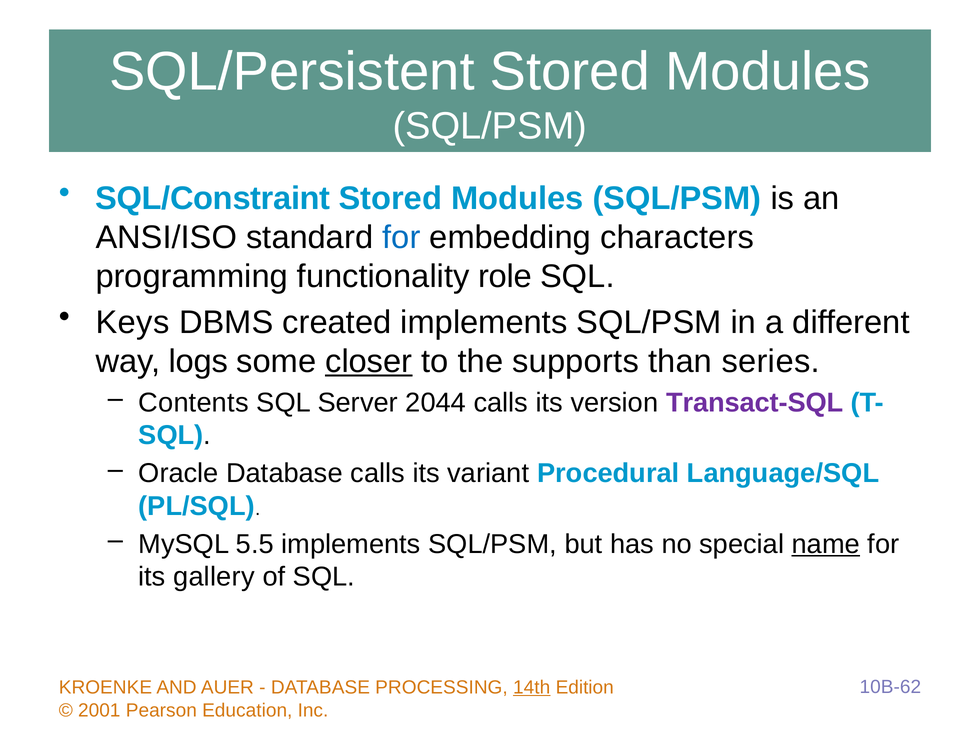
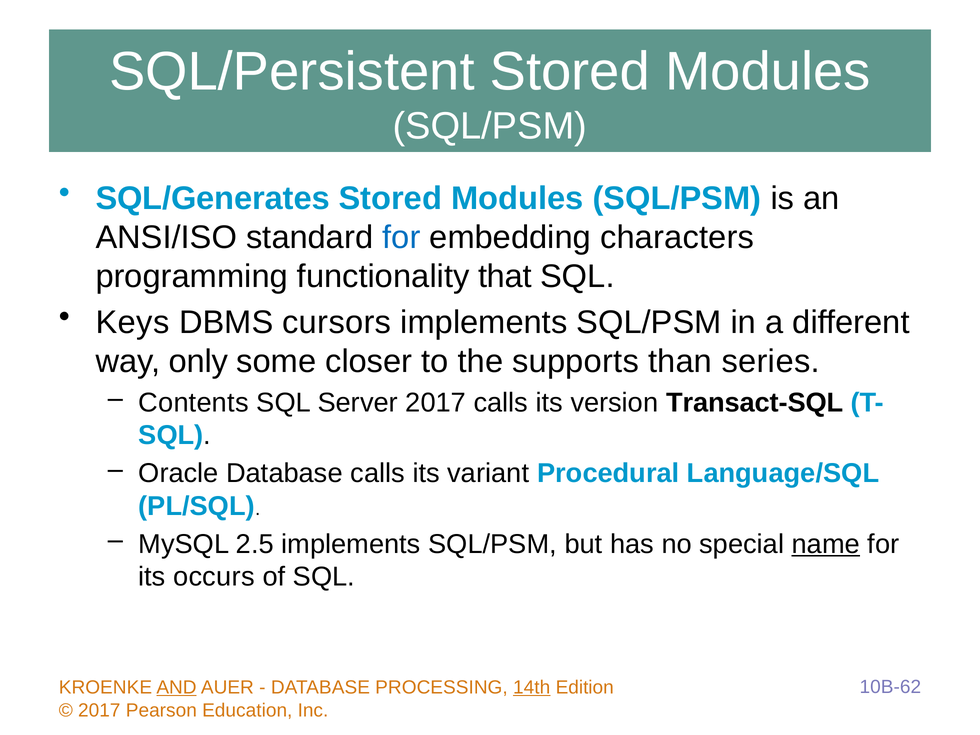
SQL/Constraint: SQL/Constraint -> SQL/Generates
role: role -> that
created: created -> cursors
logs: logs -> only
closer underline: present -> none
Server 2044: 2044 -> 2017
Transact-SQL colour: purple -> black
5.5: 5.5 -> 2.5
gallery: gallery -> occurs
AND underline: none -> present
2001 at (99, 710): 2001 -> 2017
